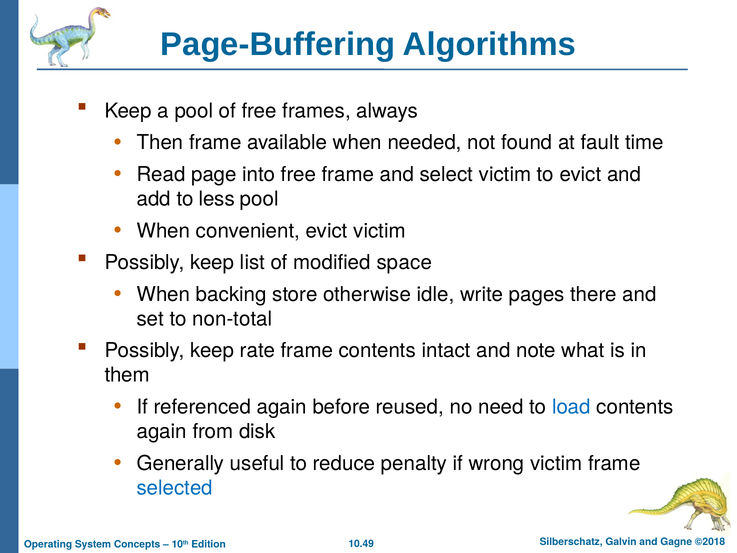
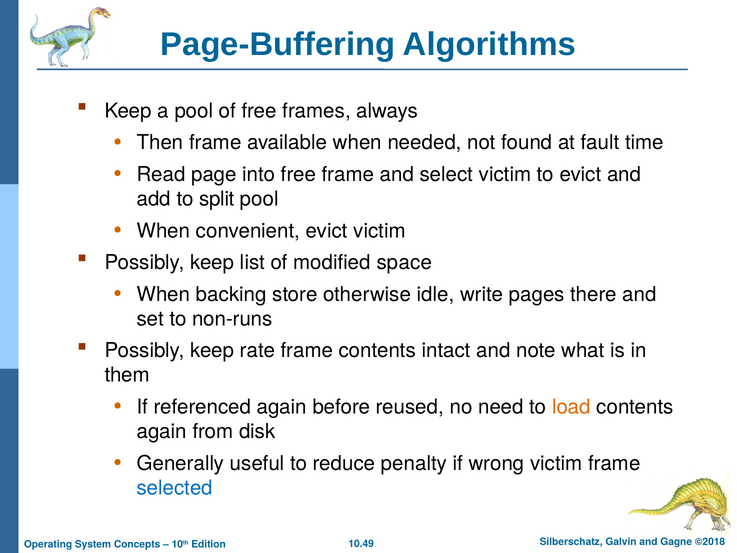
less: less -> split
non-total: non-total -> non-runs
load colour: blue -> orange
